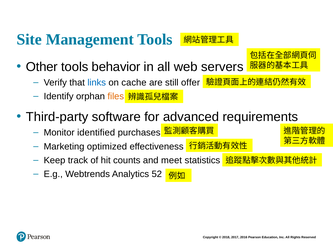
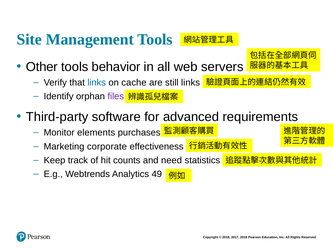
still offer: offer -> links
files colour: orange -> purple
identified: identified -> elements
optimized: optimized -> corporate
meet: meet -> need
52: 52 -> 49
